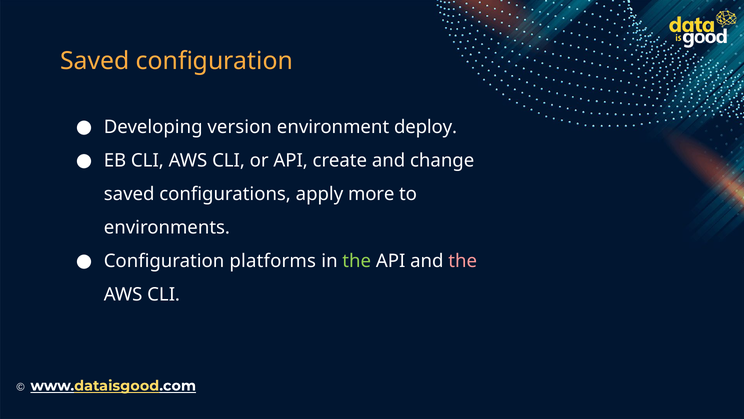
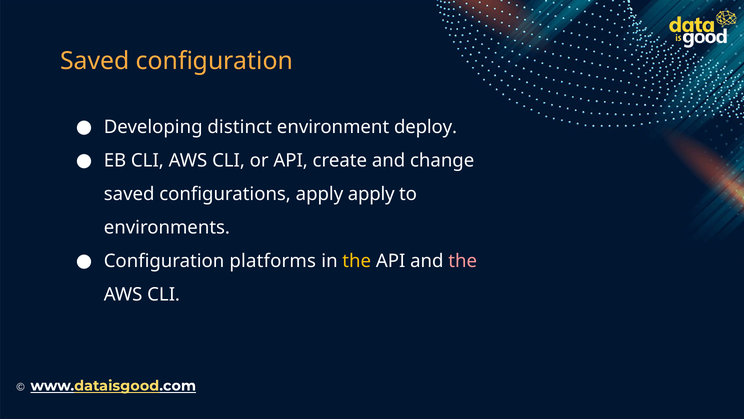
version: version -> distinct
apply more: more -> apply
the at (357, 261) colour: light green -> yellow
